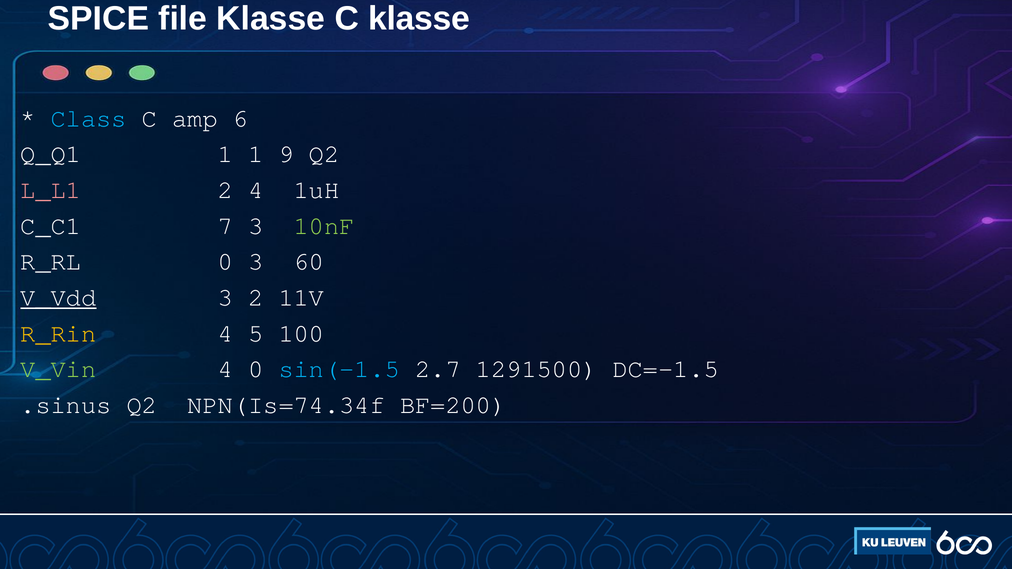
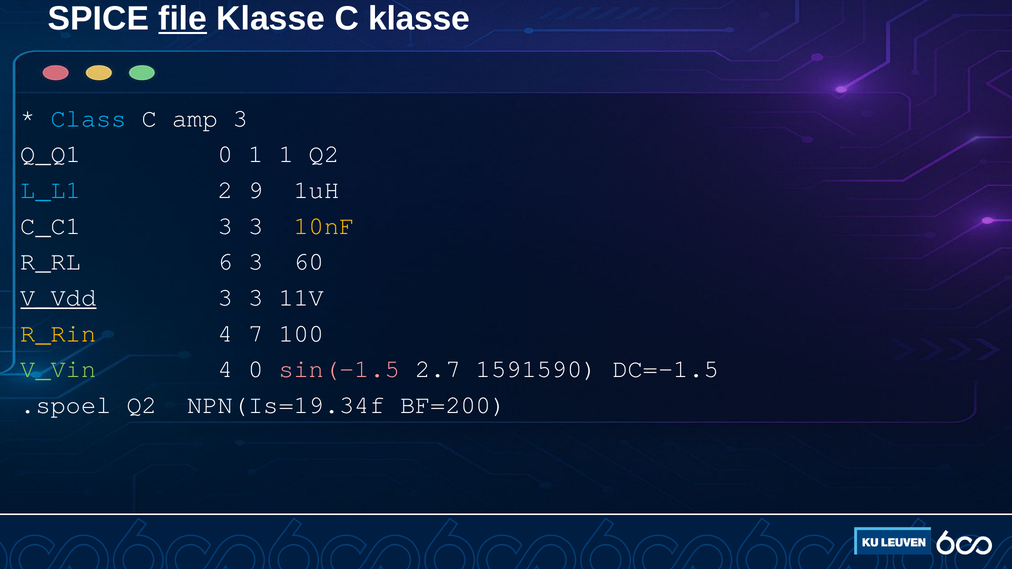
file underline: none -> present
amp 6: 6 -> 3
Q_Q1 1: 1 -> 0
1 9: 9 -> 1
L_L1 colour: pink -> light blue
2 4: 4 -> 9
C_C1 7: 7 -> 3
10nF colour: light green -> yellow
R_RL 0: 0 -> 6
2 at (256, 298): 2 -> 3
5: 5 -> 7
sin(-1.5 colour: light blue -> pink
1291500: 1291500 -> 1591590
.sinus: .sinus -> .spoel
NPN(Is=74.34f: NPN(Is=74.34f -> NPN(Is=19.34f
